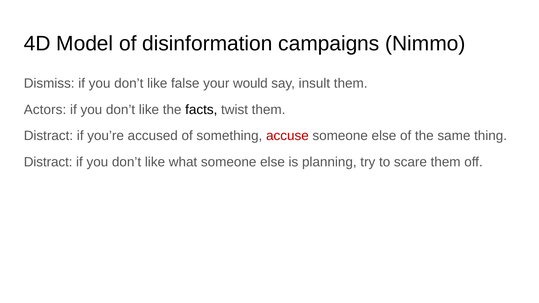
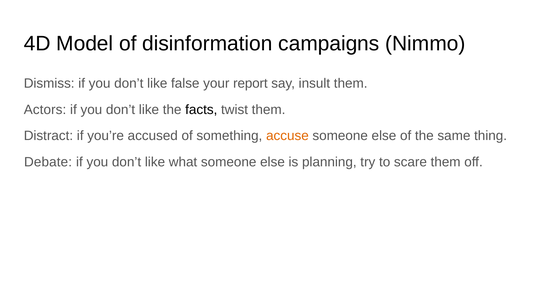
would: would -> report
accuse colour: red -> orange
Distract at (48, 162): Distract -> Debate
